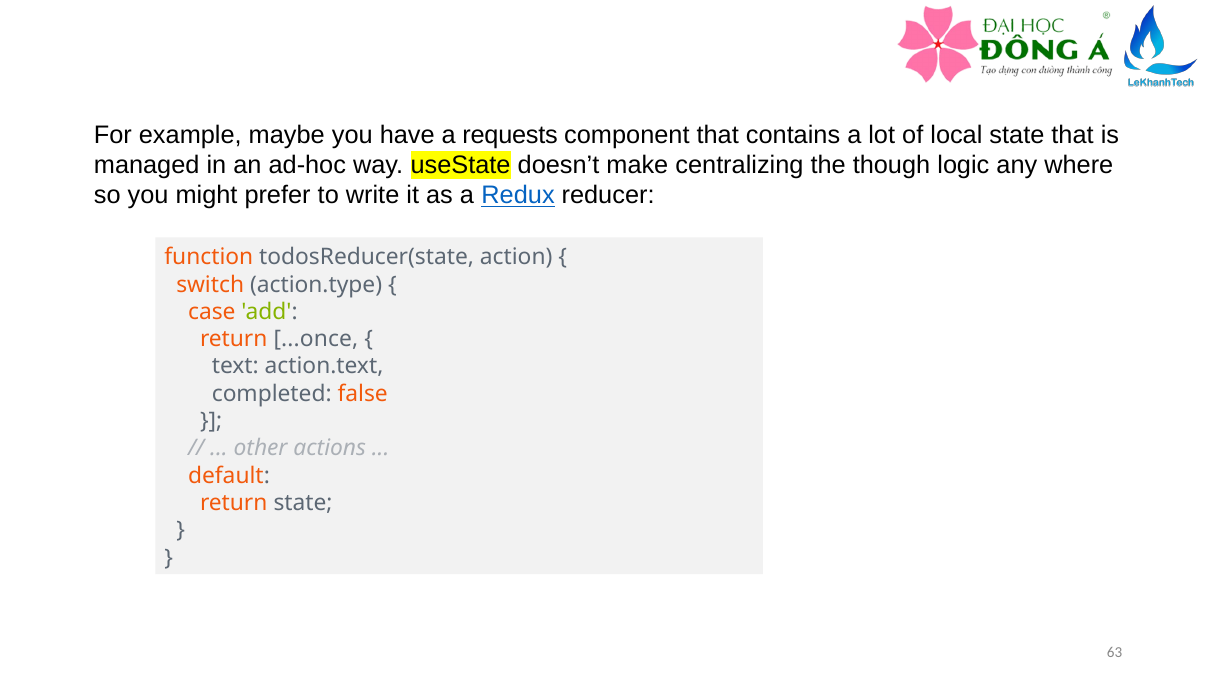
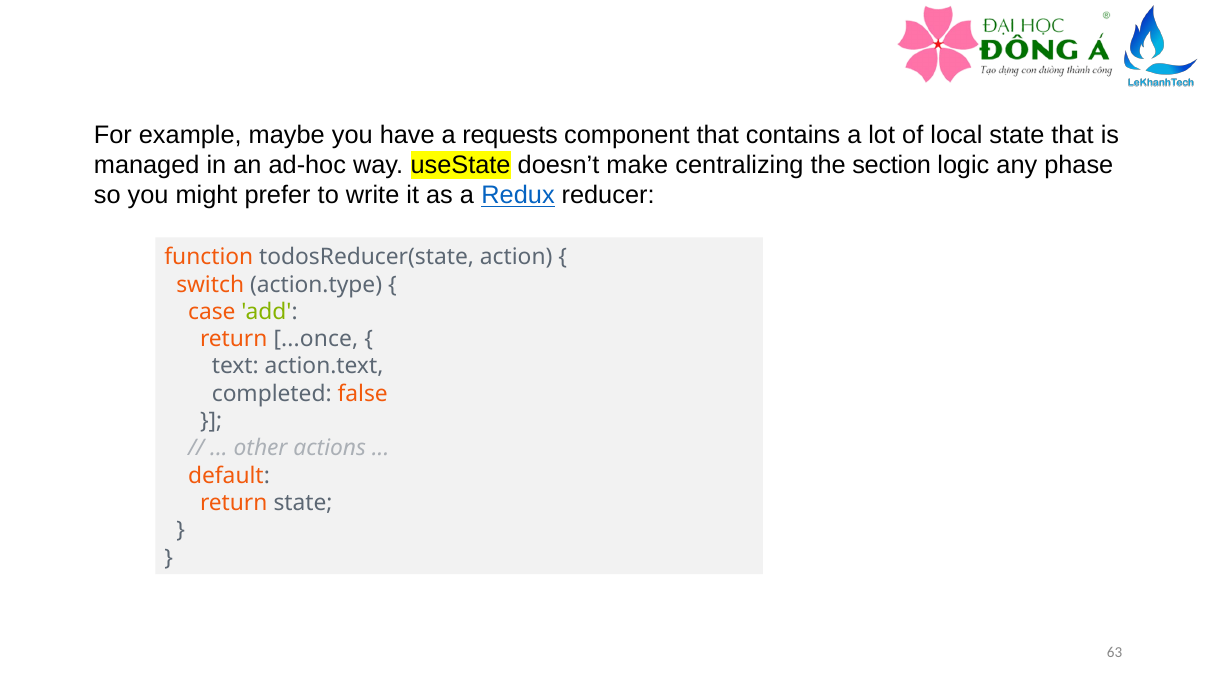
though: though -> section
where: where -> phase
